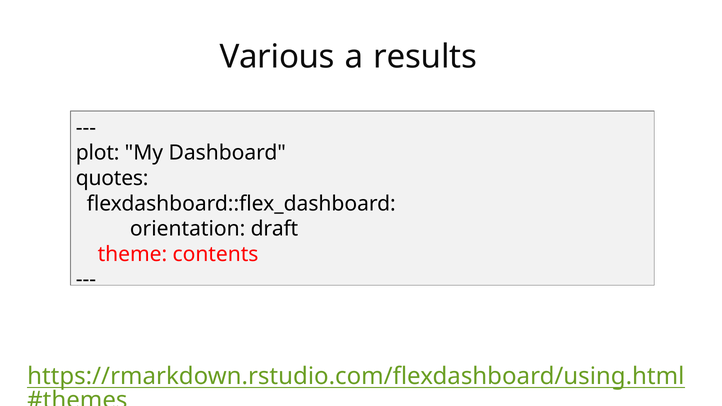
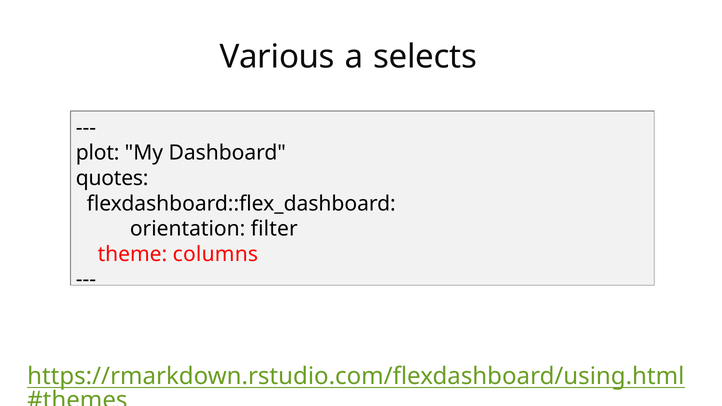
results: results -> selects
draft: draft -> filter
contents: contents -> columns
